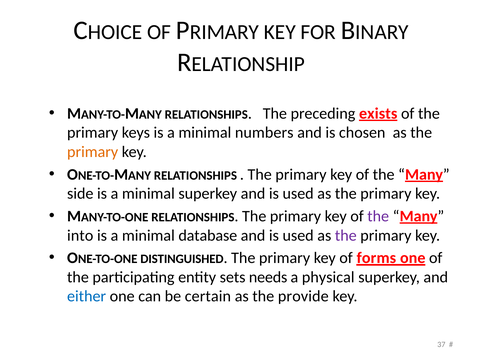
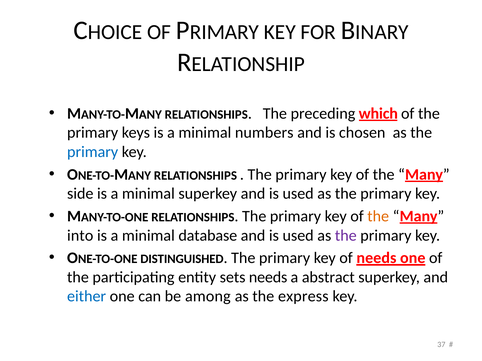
exists: exists -> which
primary at (93, 152) colour: orange -> blue
the at (378, 216) colour: purple -> orange
of forms: forms -> needs
physical: physical -> abstract
certain: certain -> among
provide: provide -> express
